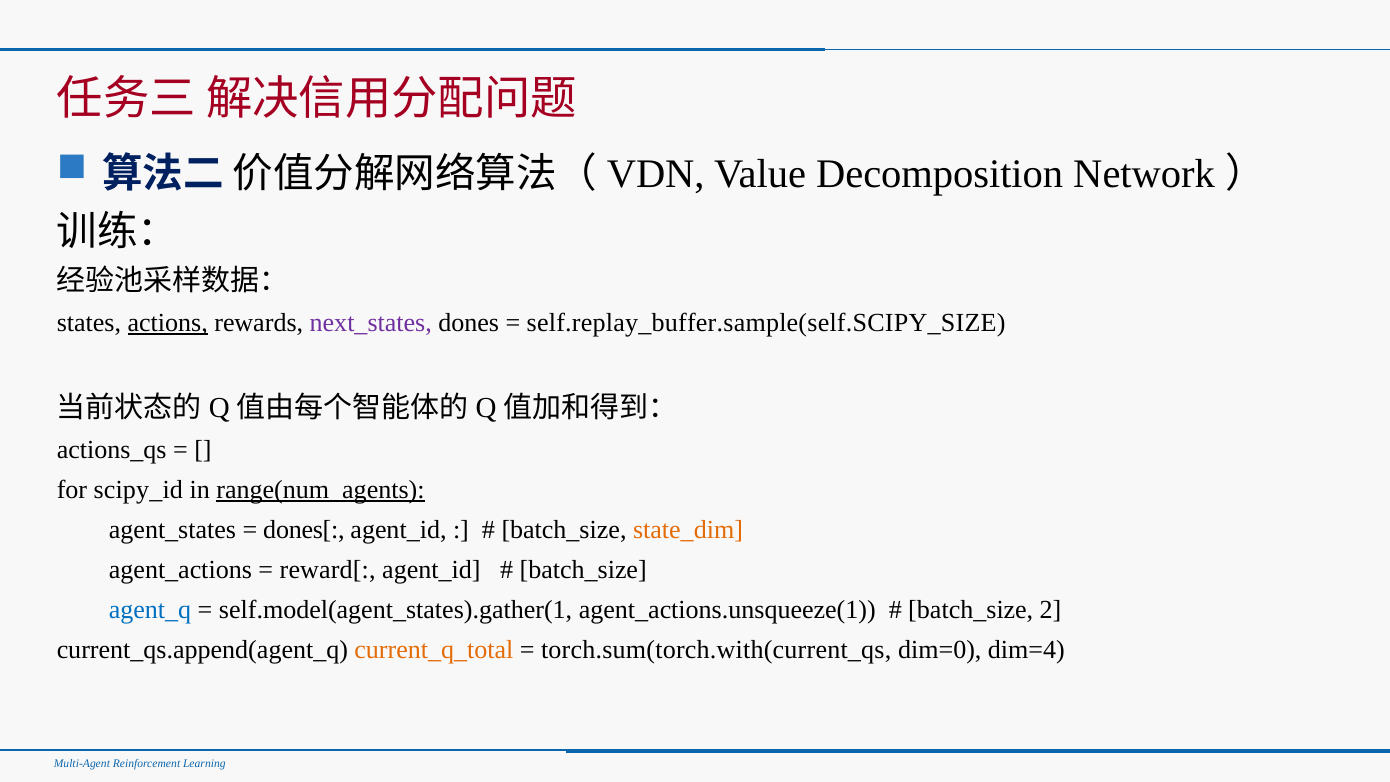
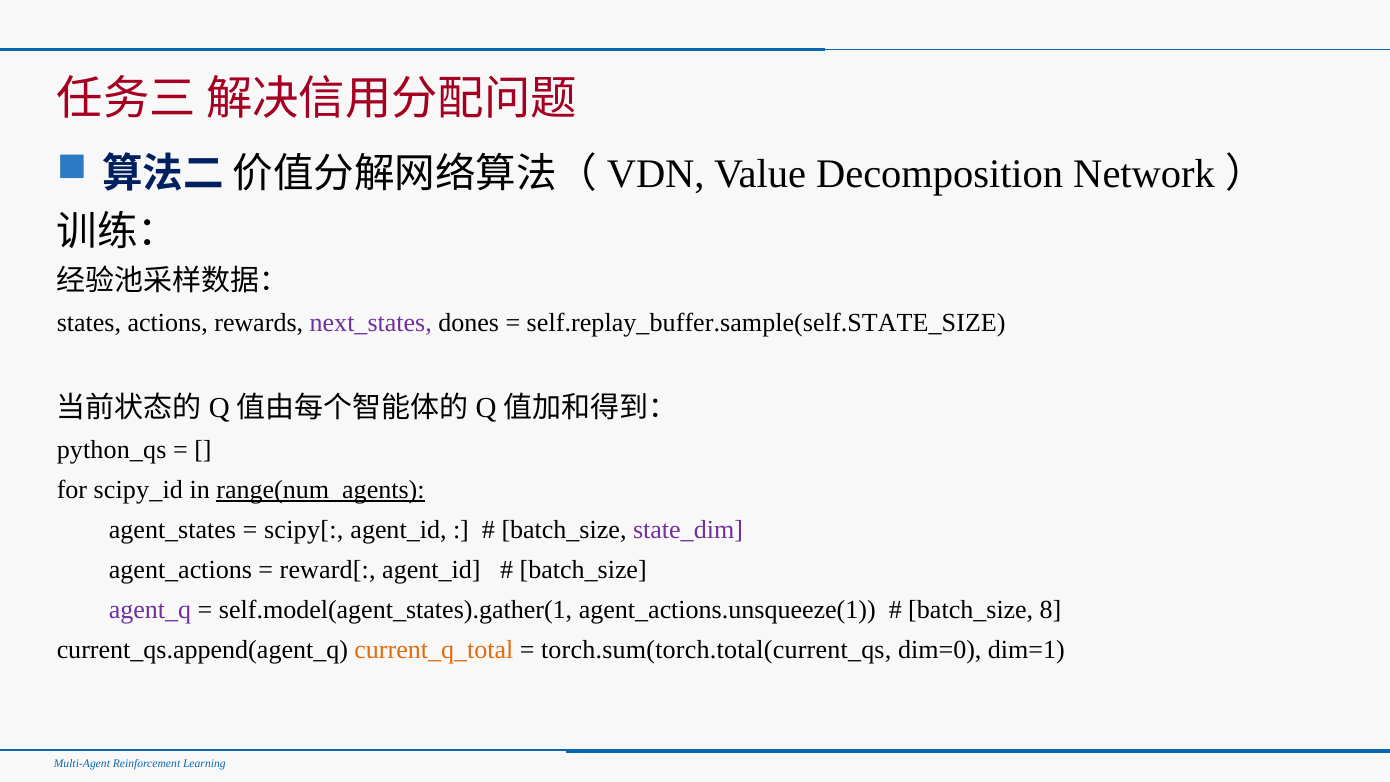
actions underline: present -> none
self.replay_buffer.sample(self.SCIPY_SIZE: self.replay_buffer.sample(self.SCIPY_SIZE -> self.replay_buffer.sample(self.STATE_SIZE
actions_qs: actions_qs -> python_qs
dones[: dones[ -> scipy[
state_dim colour: orange -> purple
agent_q colour: blue -> purple
2: 2 -> 8
torch.sum(torch.with(current_qs: torch.sum(torch.with(current_qs -> torch.sum(torch.total(current_qs
dim=4: dim=4 -> dim=1
